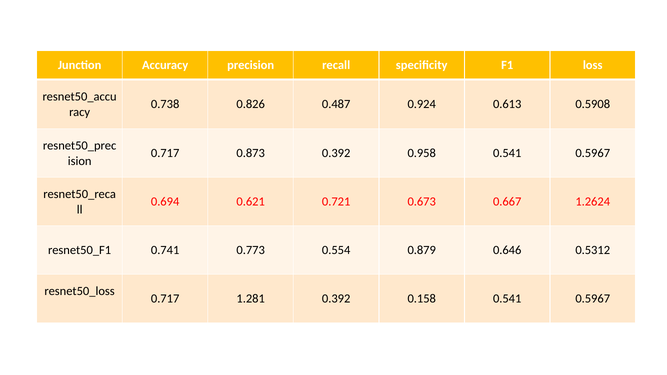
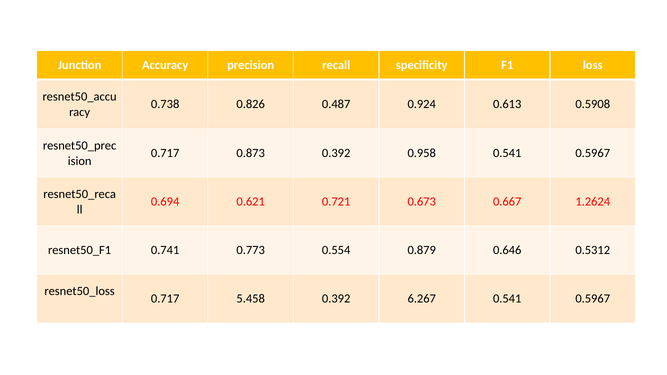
1.281: 1.281 -> 5.458
0.158: 0.158 -> 6.267
